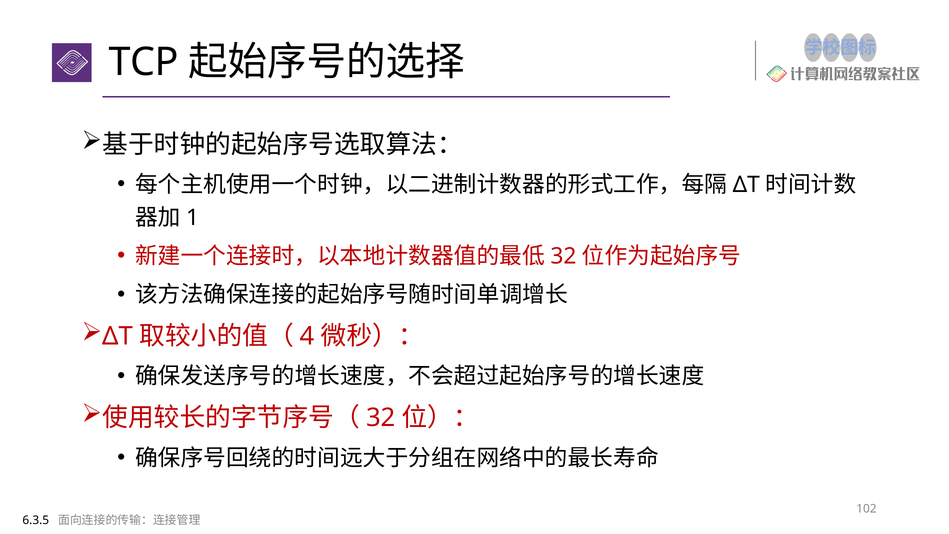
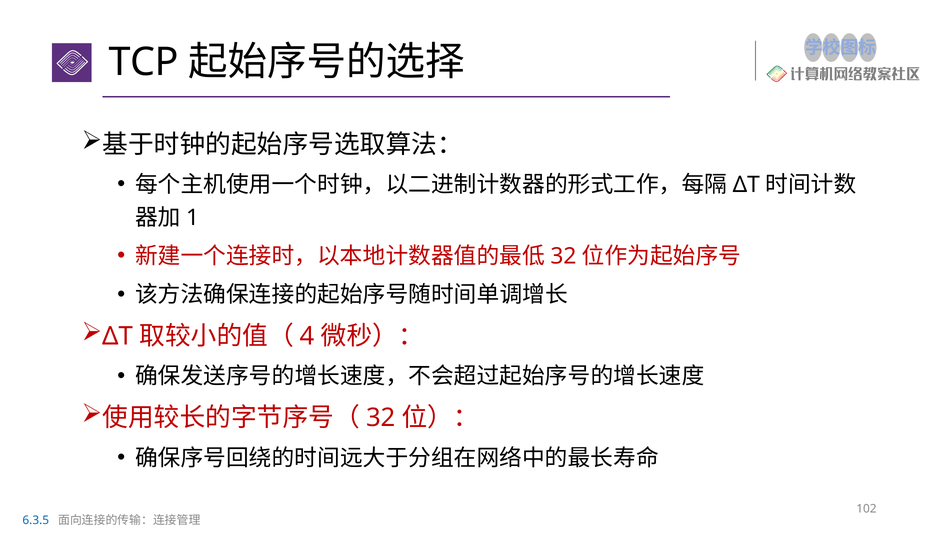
6.3.5 colour: black -> blue
